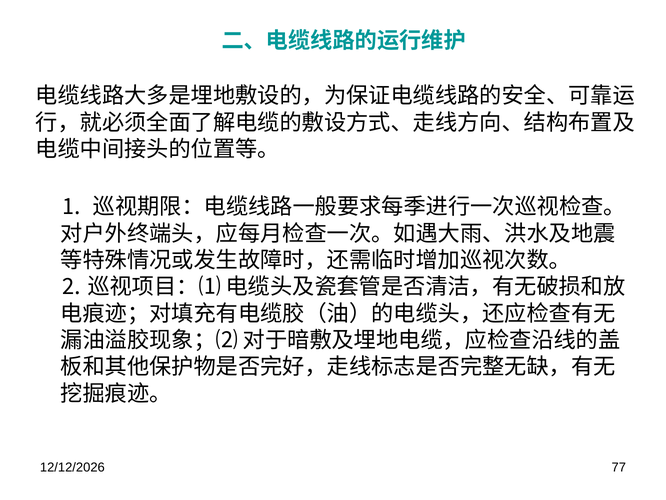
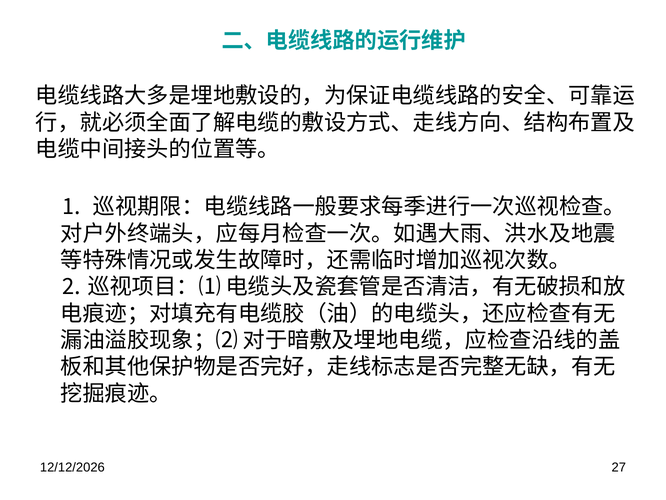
77: 77 -> 27
